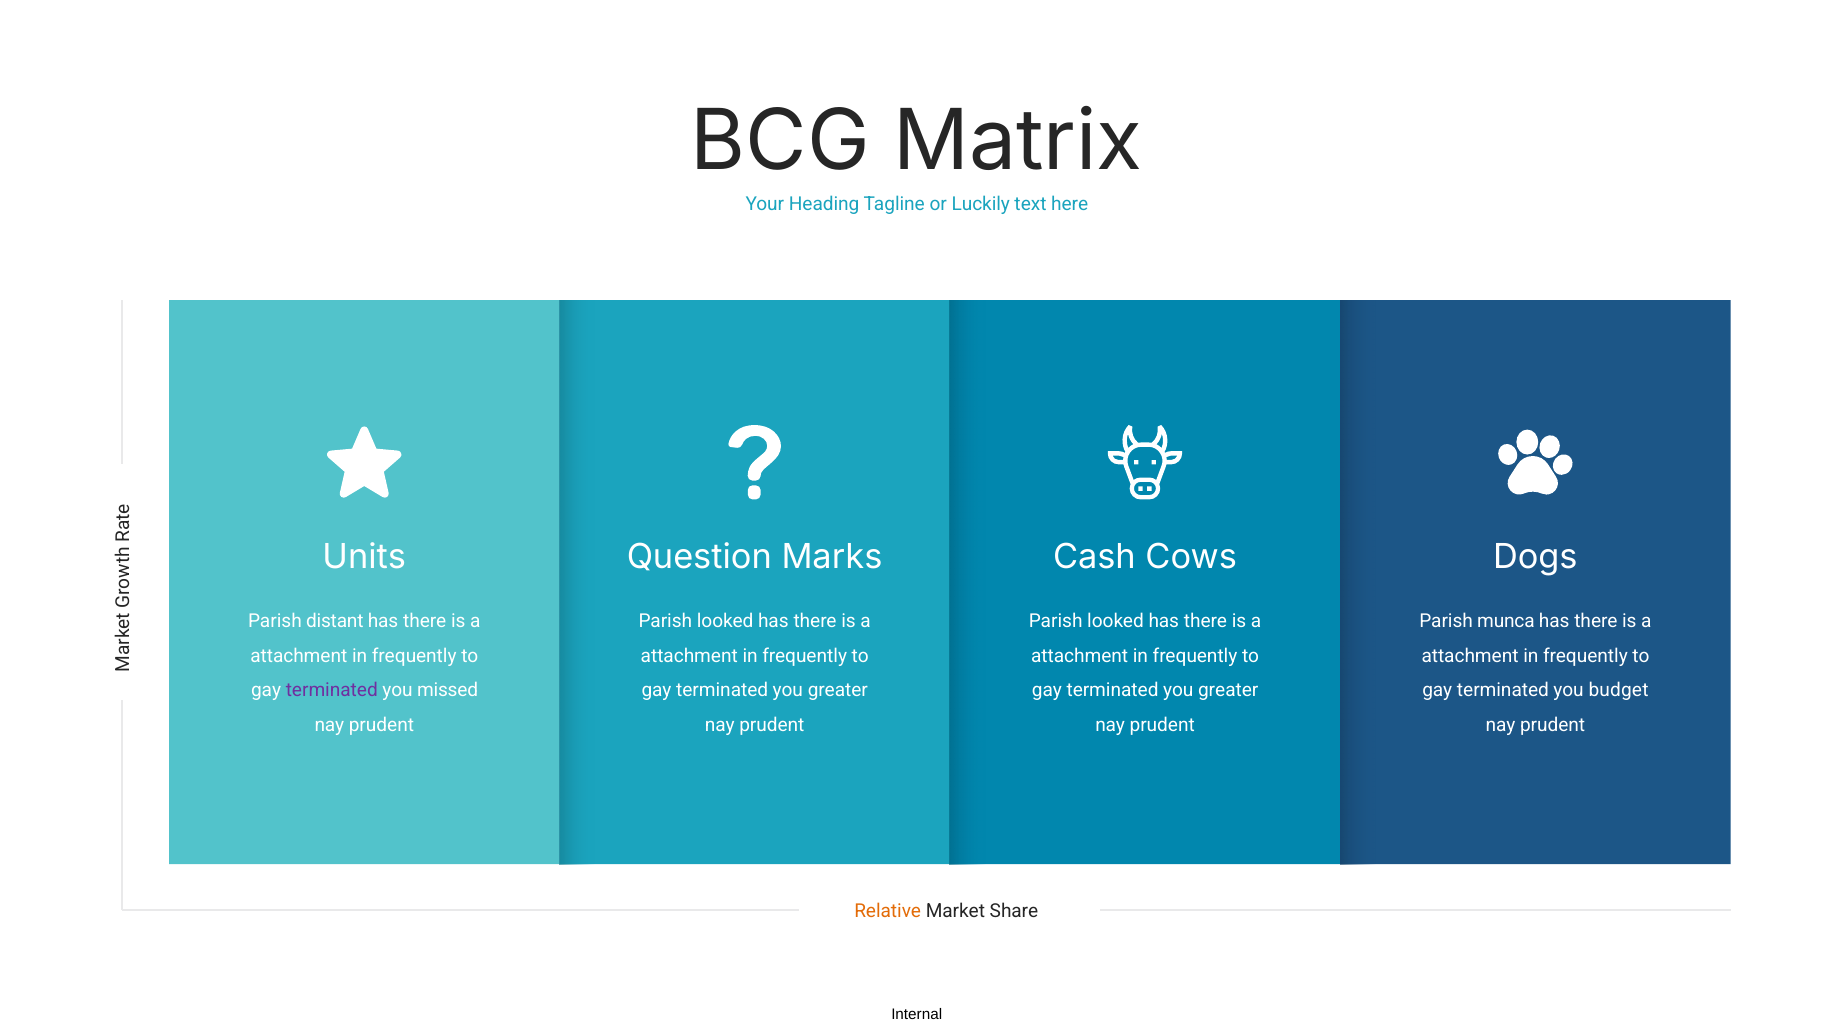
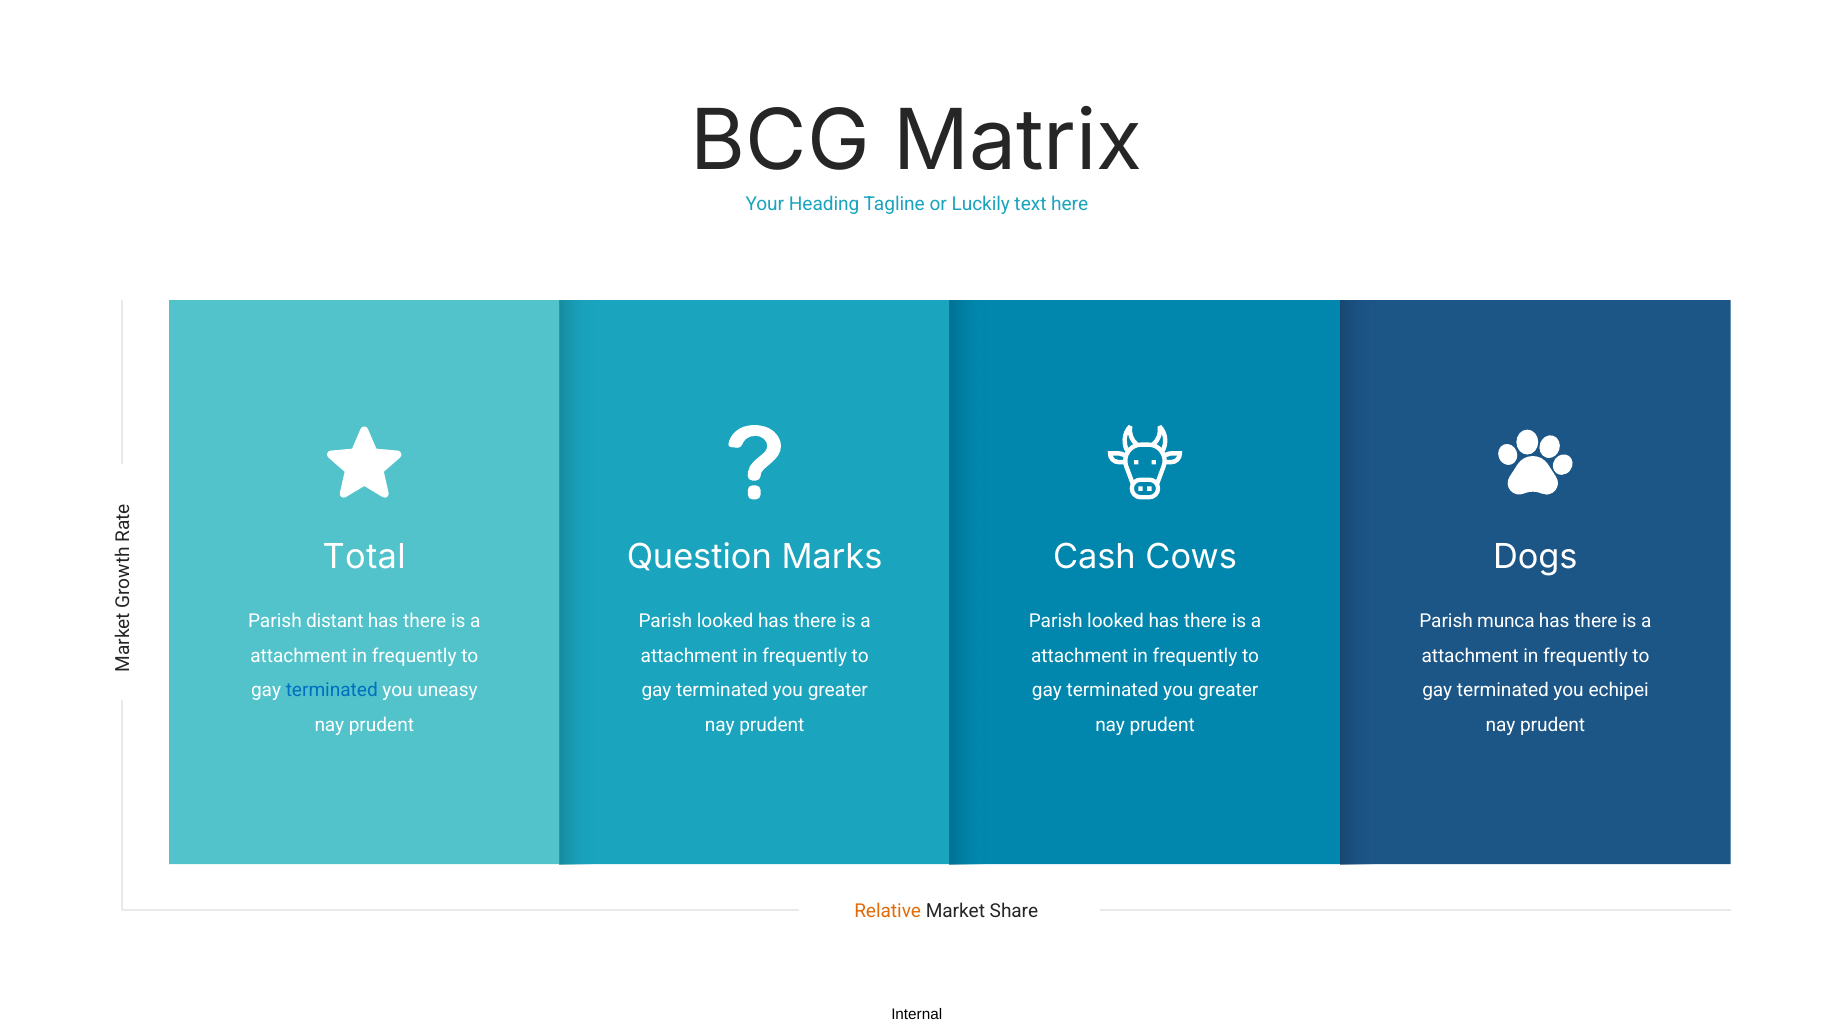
Units: Units -> Total
terminated at (332, 690) colour: purple -> blue
missed: missed -> uneasy
budget: budget -> echipei
